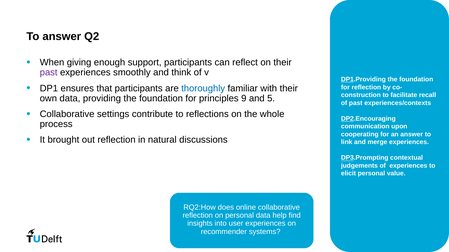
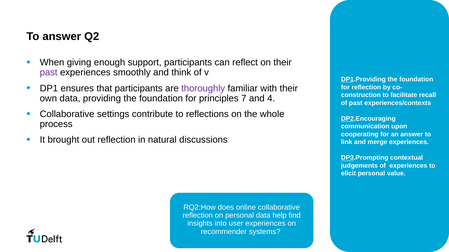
thoroughly colour: blue -> purple
9: 9 -> 7
5: 5 -> 4
